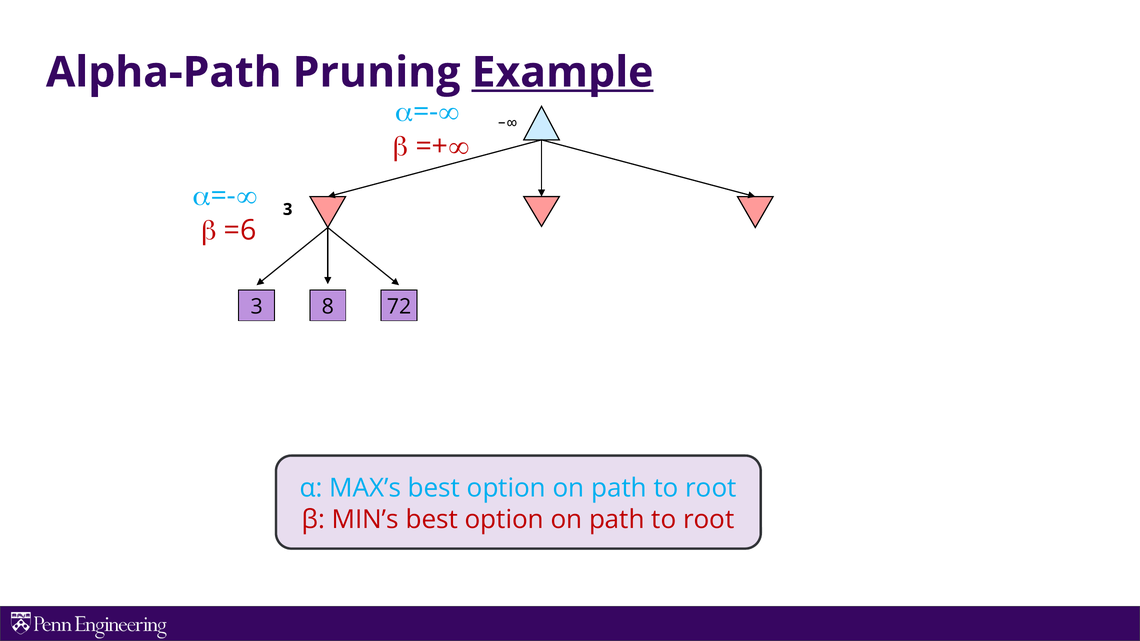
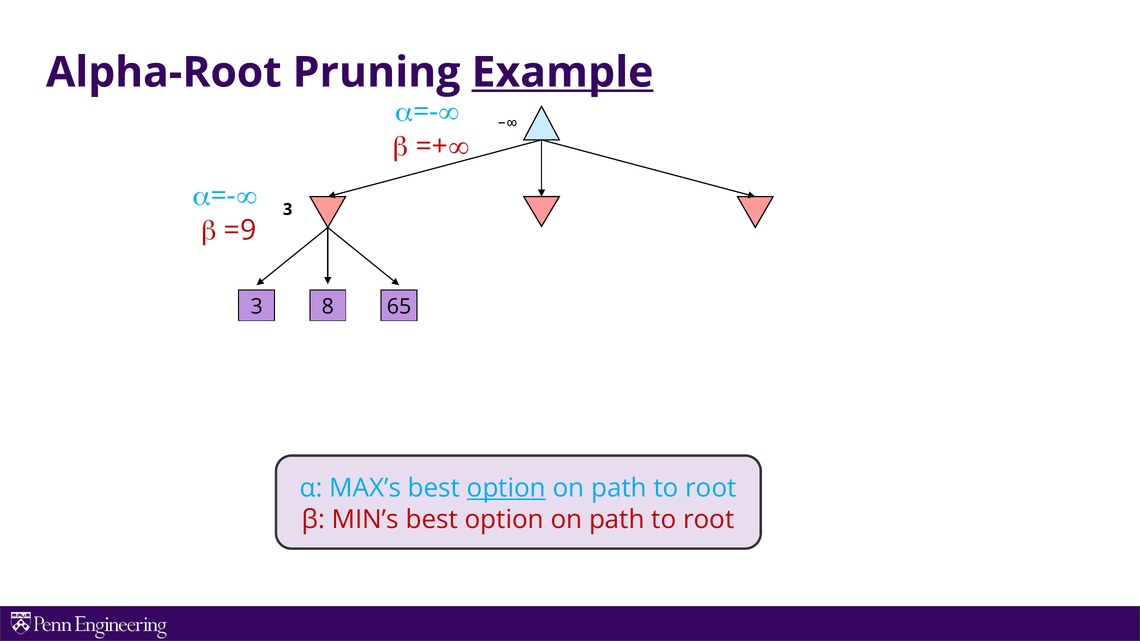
Alpha-Path: Alpha-Path -> Alpha-Root
=6: =6 -> =9
72: 72 -> 65
option at (506, 488) underline: none -> present
